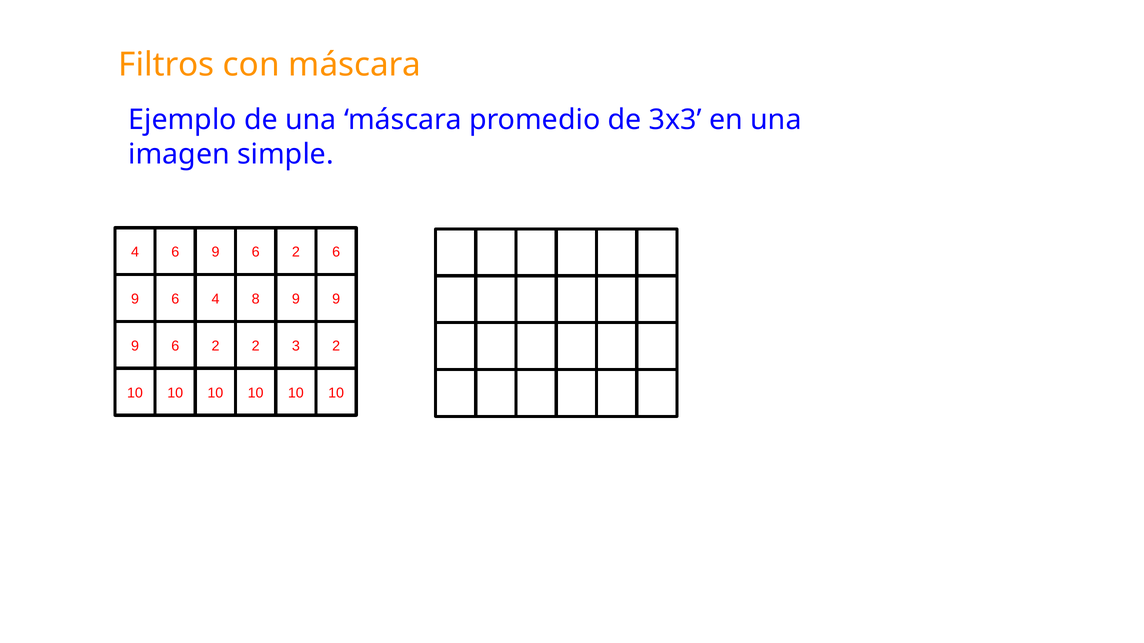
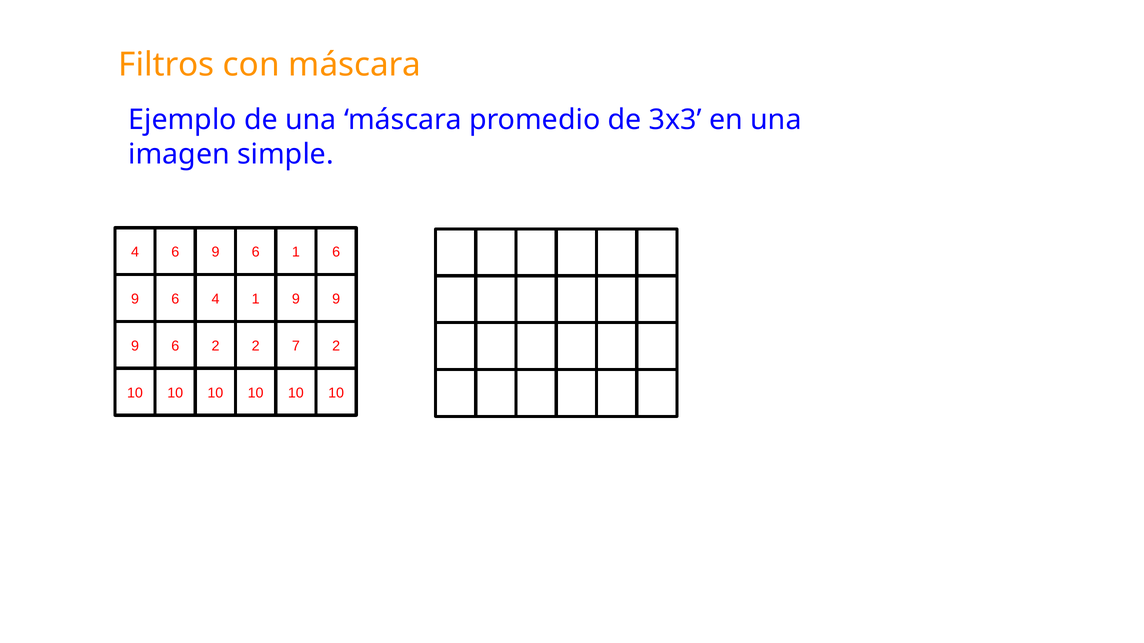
6 9 6 2: 2 -> 1
4 8: 8 -> 1
3: 3 -> 7
